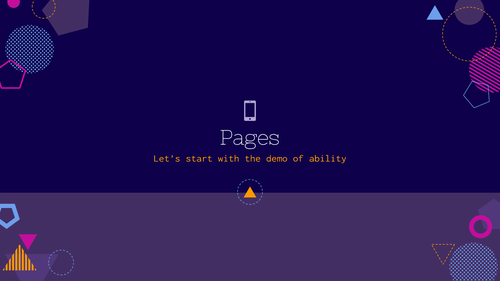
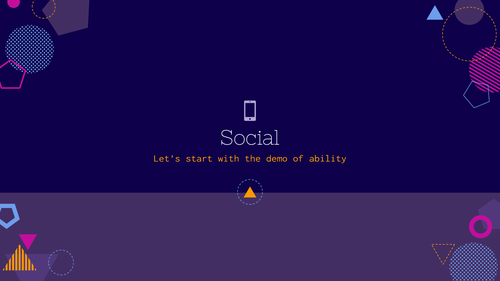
Pages: Pages -> Social
